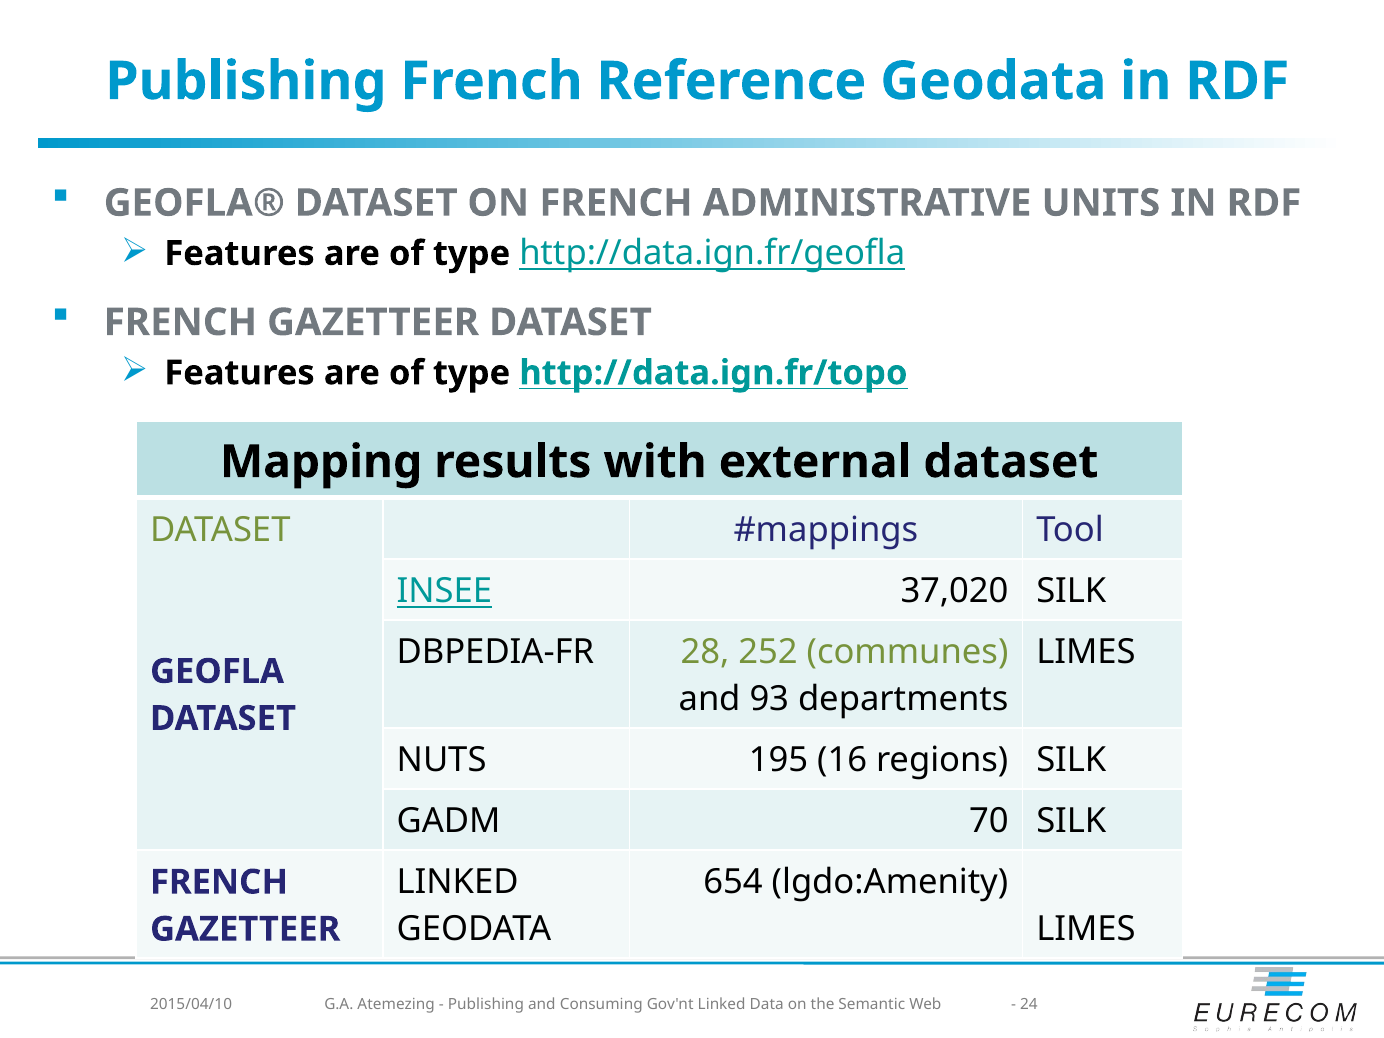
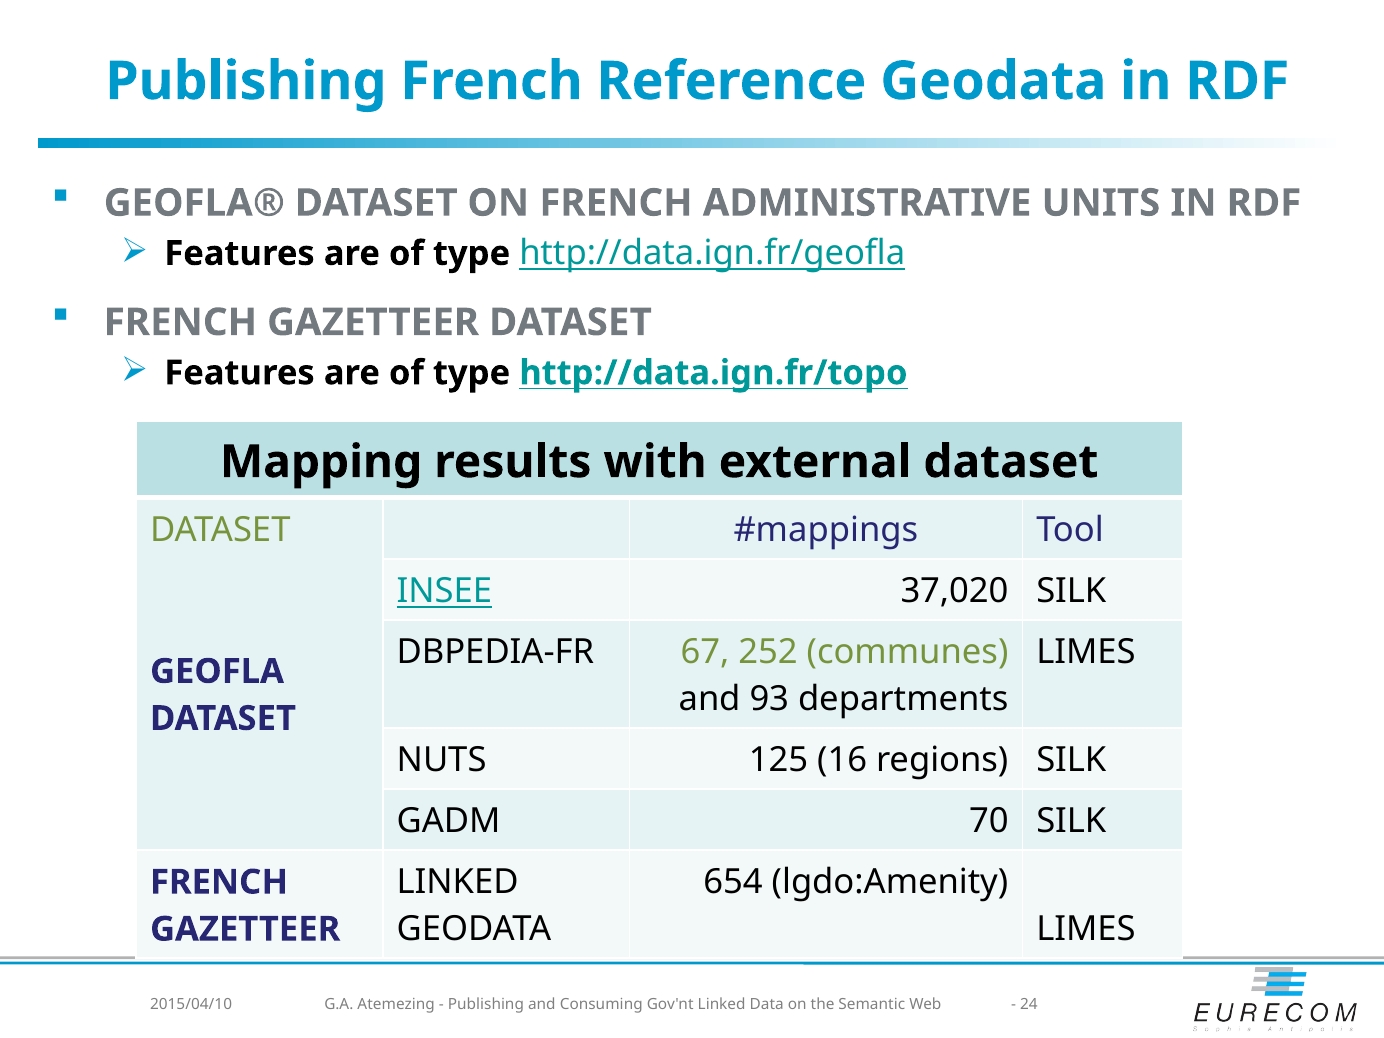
28: 28 -> 67
195: 195 -> 125
